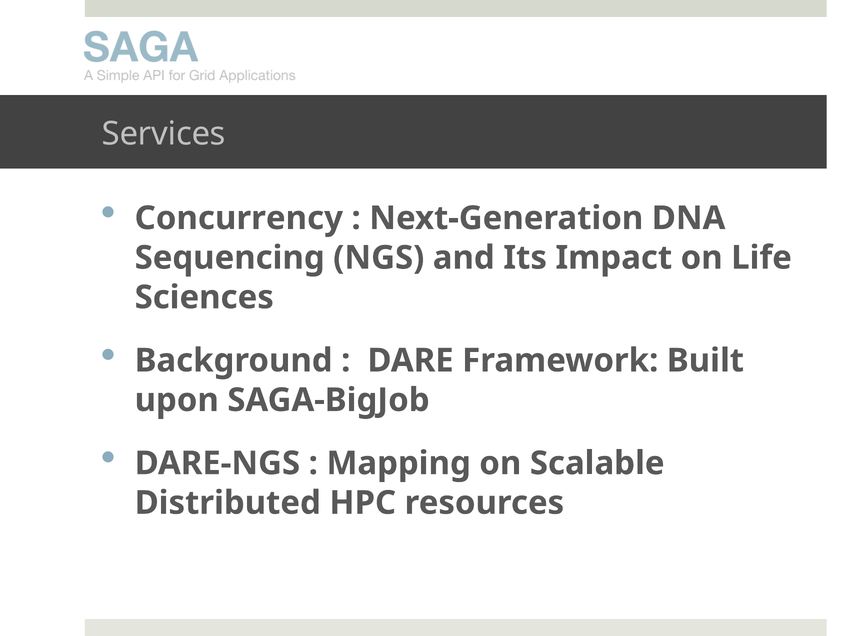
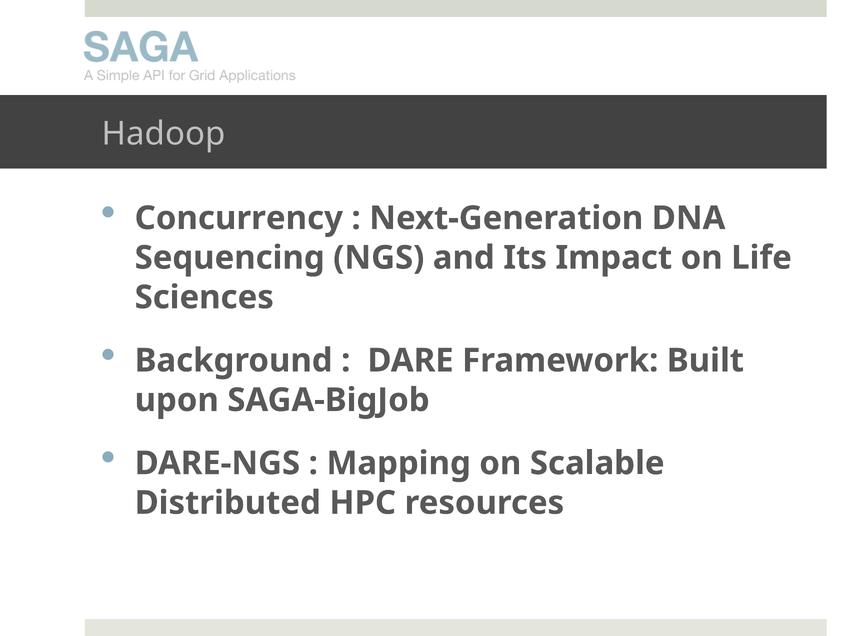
Services: Services -> Hadoop
